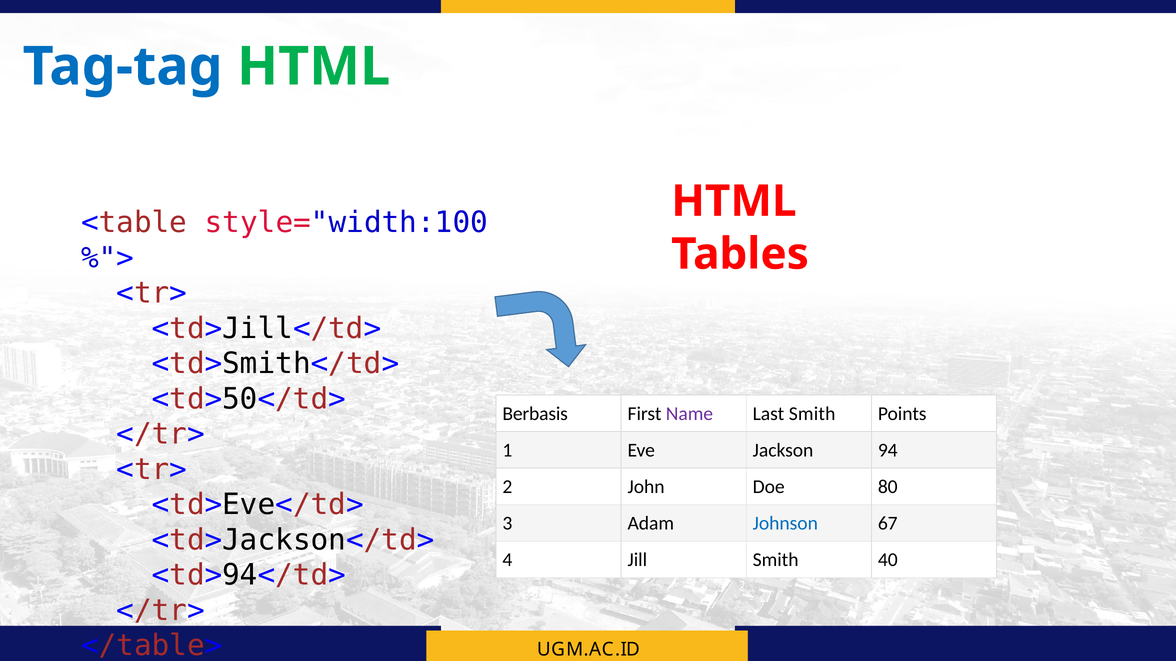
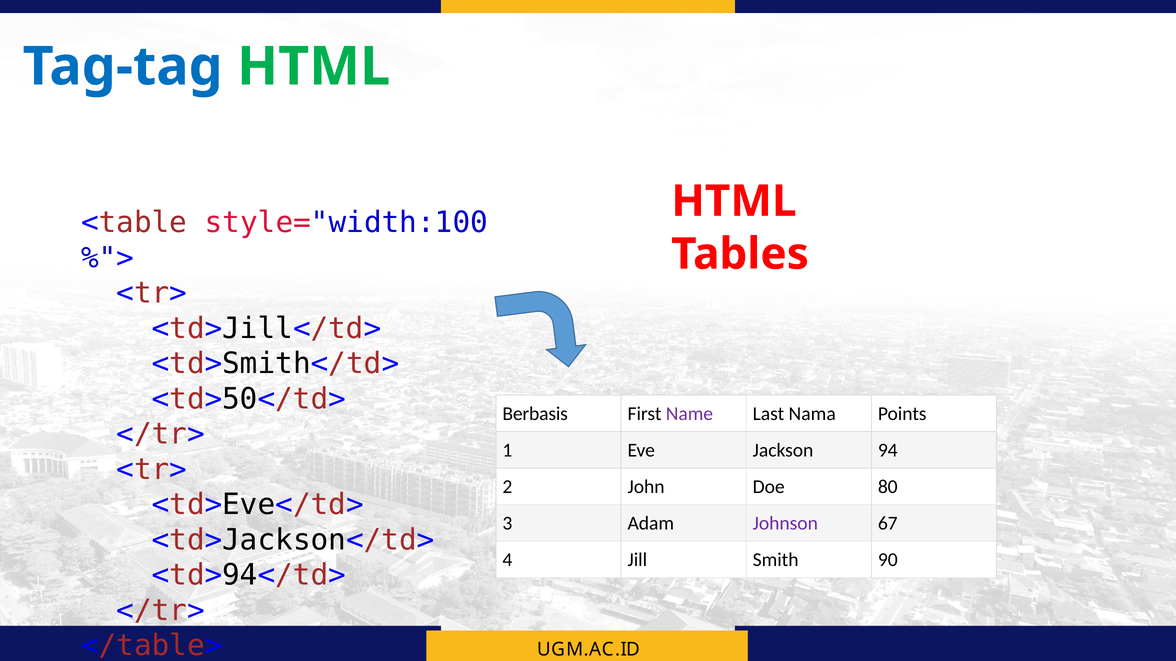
Last Smith: Smith -> Nama
Johnson colour: blue -> purple
40: 40 -> 90
